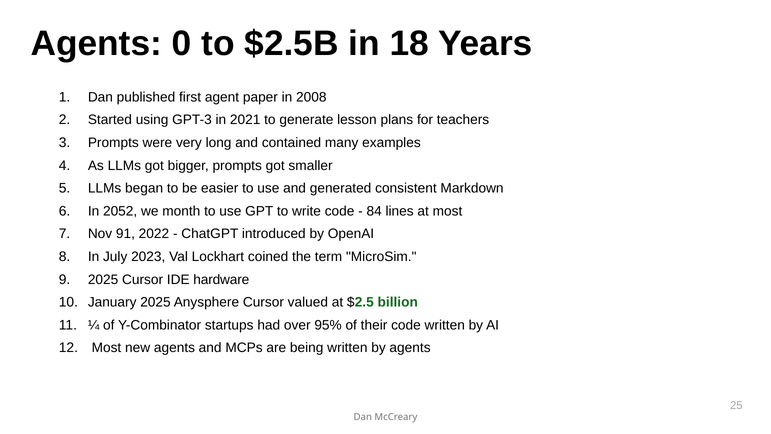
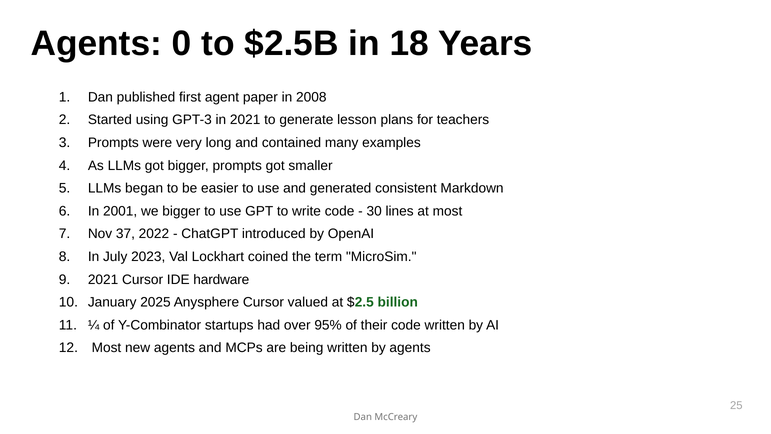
2052: 2052 -> 2001
we month: month -> bigger
84: 84 -> 30
91: 91 -> 37
2025 at (103, 279): 2025 -> 2021
